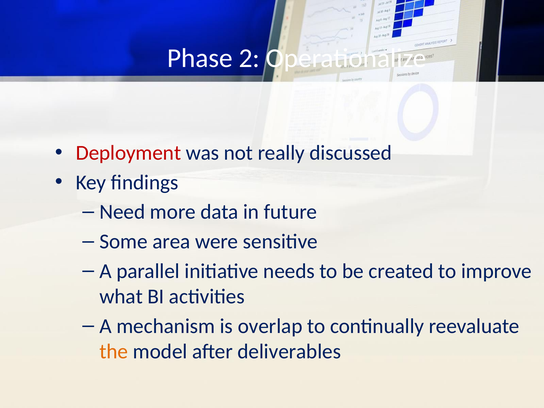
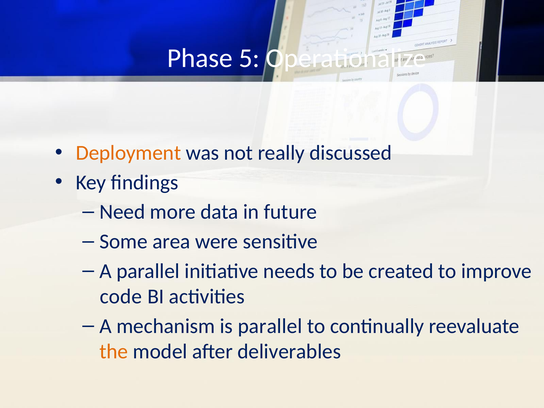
2: 2 -> 5
Deployment colour: red -> orange
what: what -> code
is overlap: overlap -> parallel
